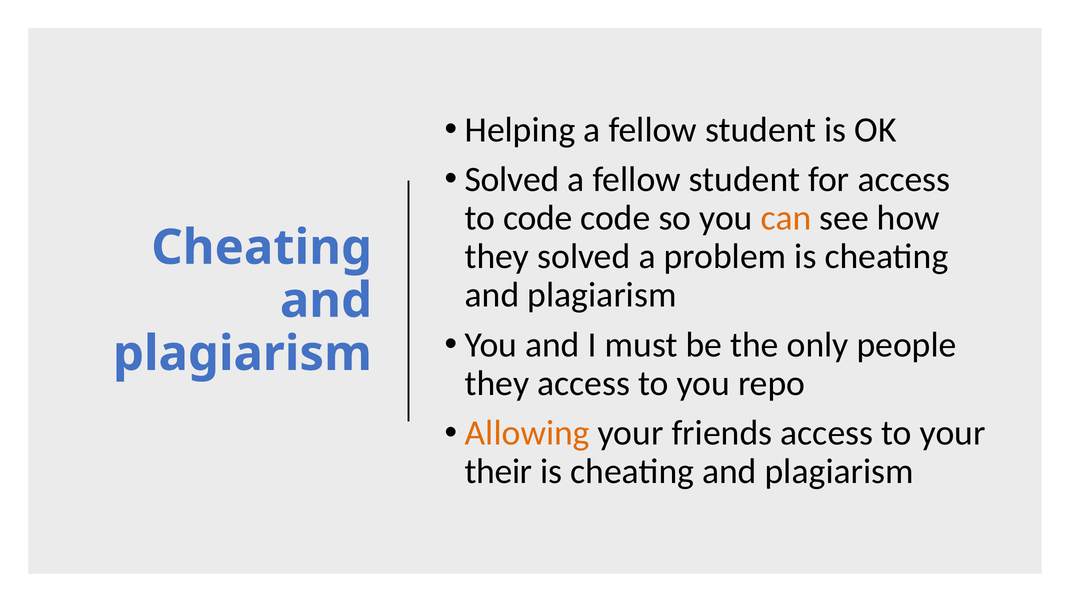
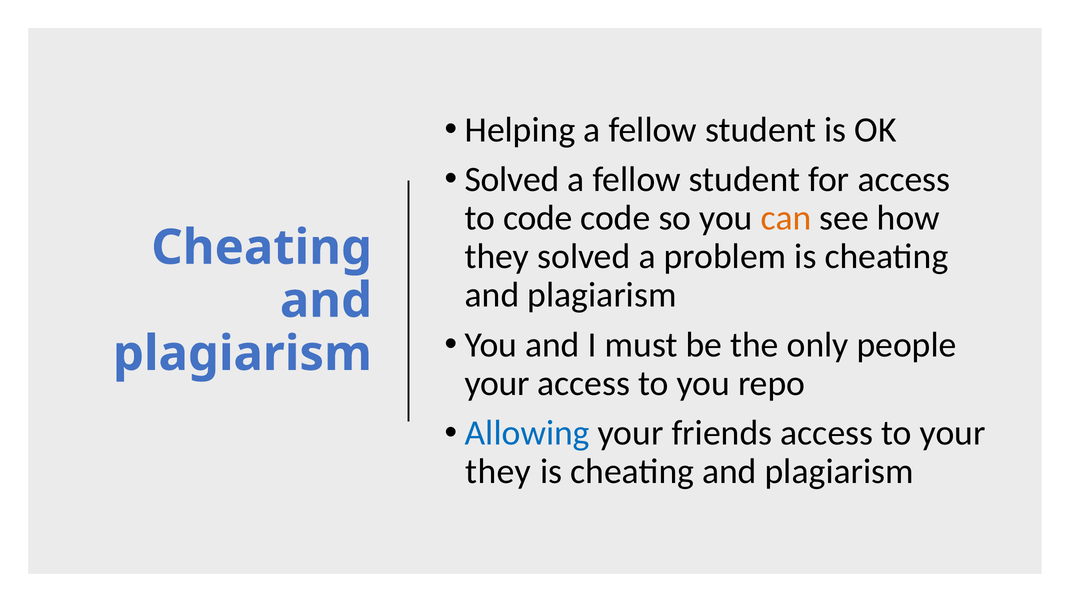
they at (497, 383): they -> your
Allowing colour: orange -> blue
their at (499, 472): their -> they
